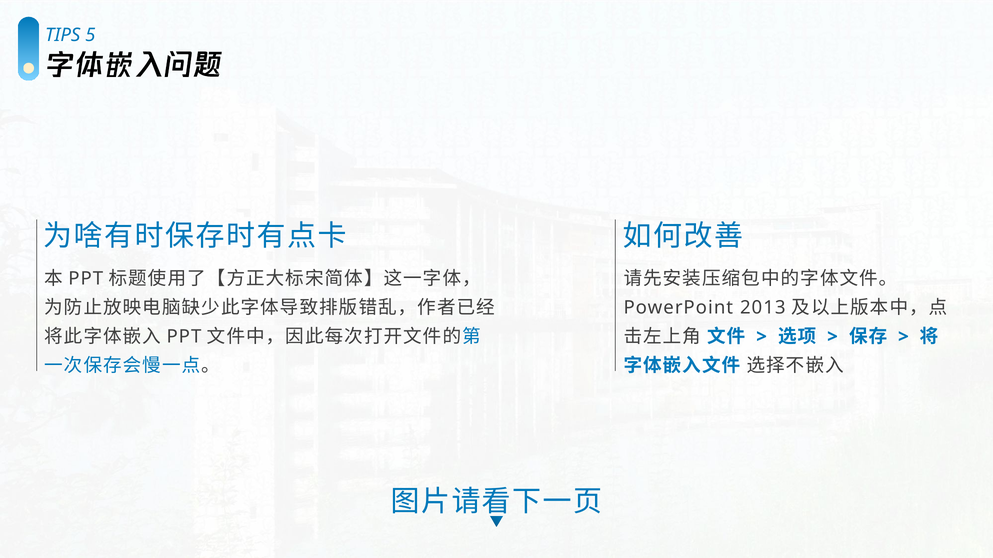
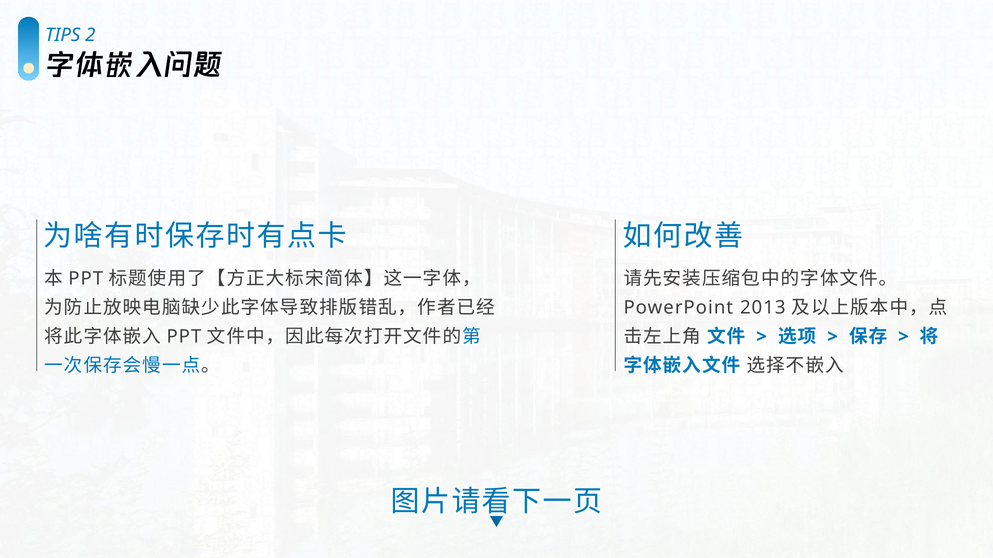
5: 5 -> 2
